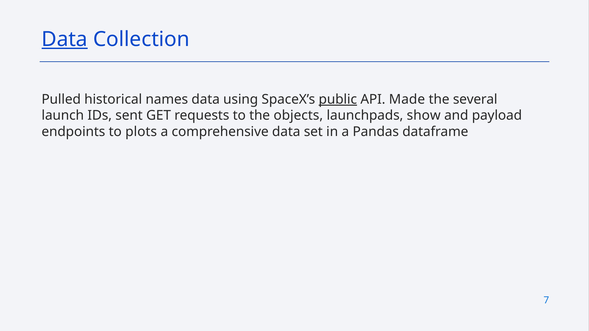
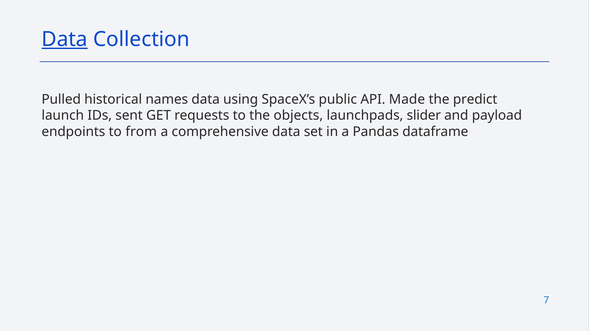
public underline: present -> none
several: several -> predict
show: show -> slider
plots: plots -> from
